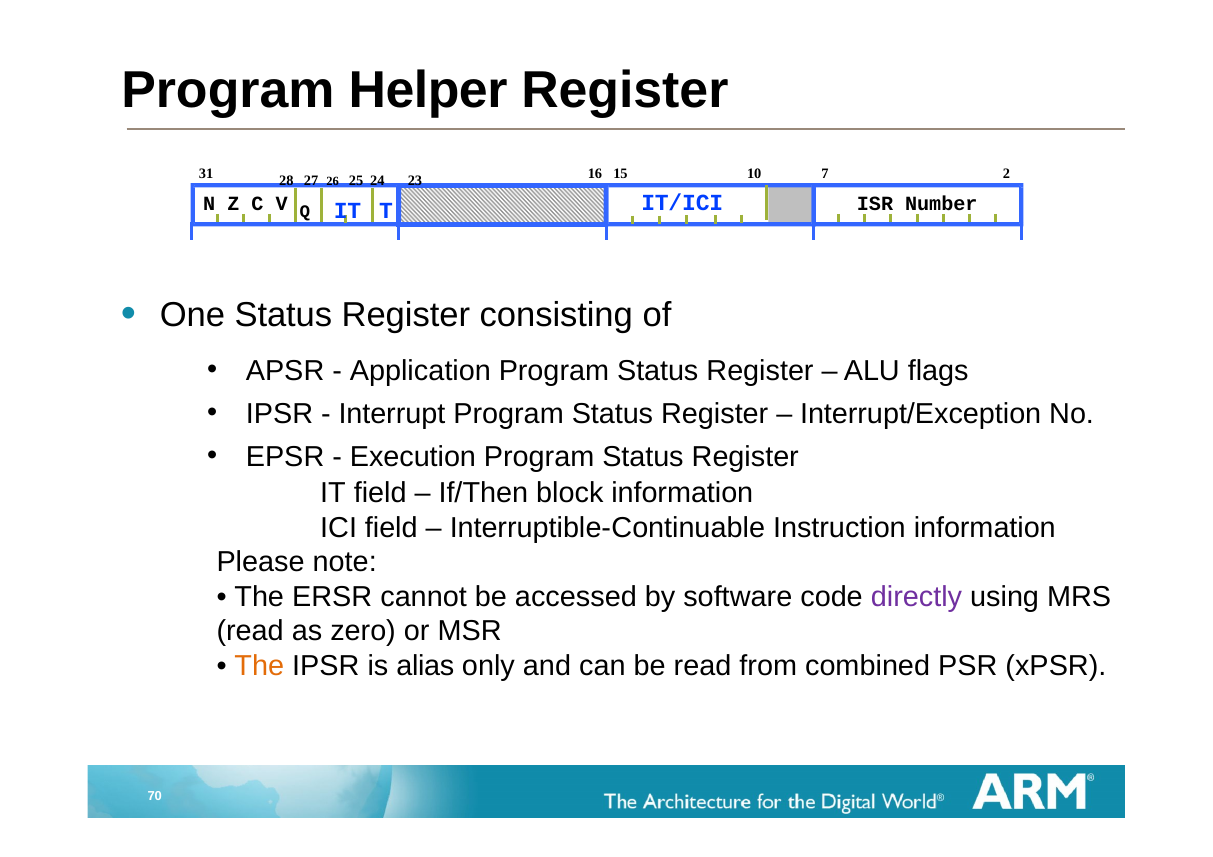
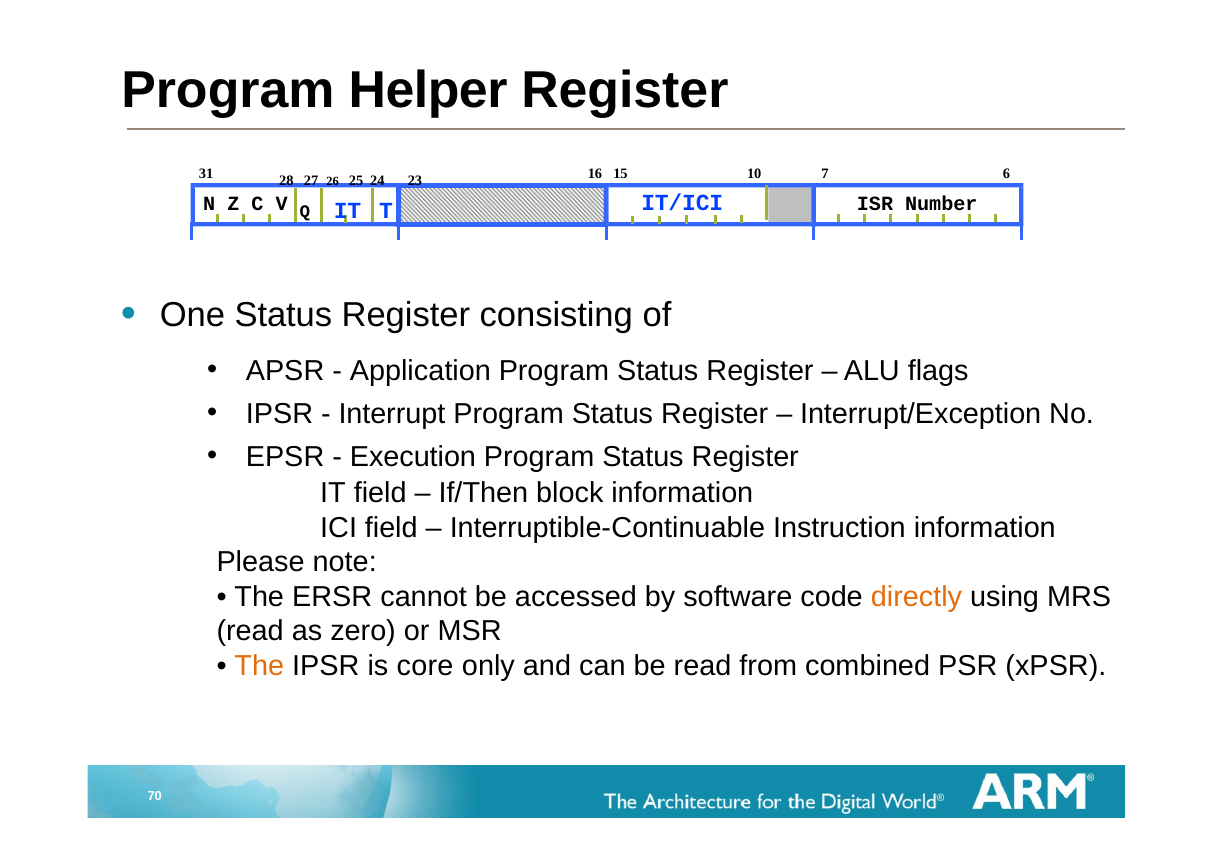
2: 2 -> 6
directly colour: purple -> orange
alias: alias -> core
